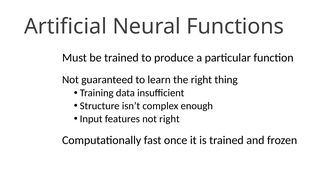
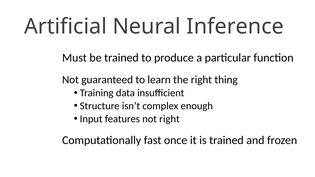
Functions: Functions -> Inference
